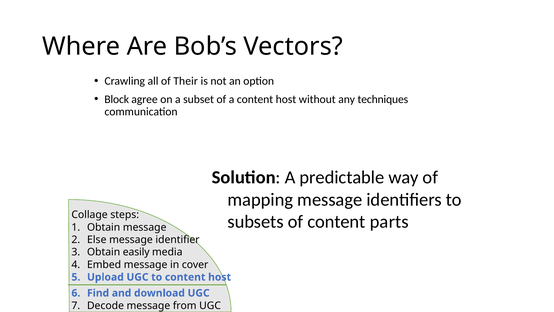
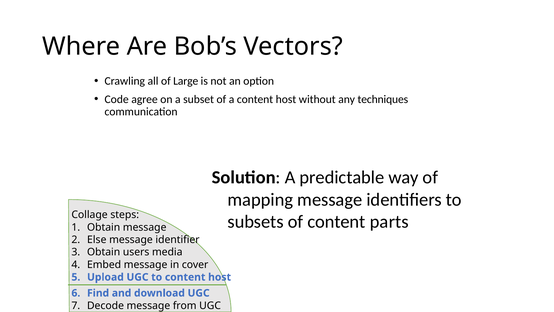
Their: Their -> Large
Block: Block -> Code
easily: easily -> users
